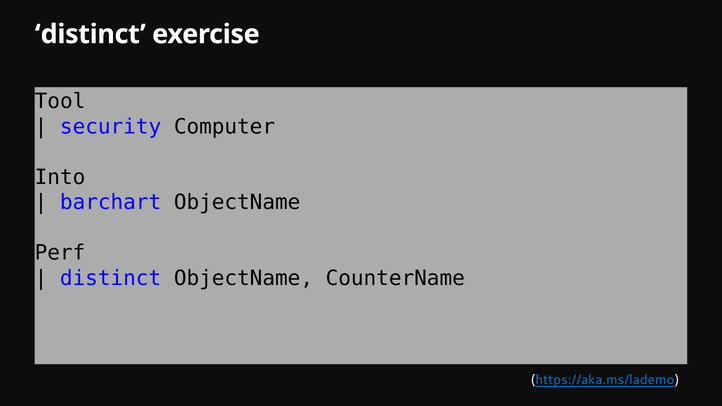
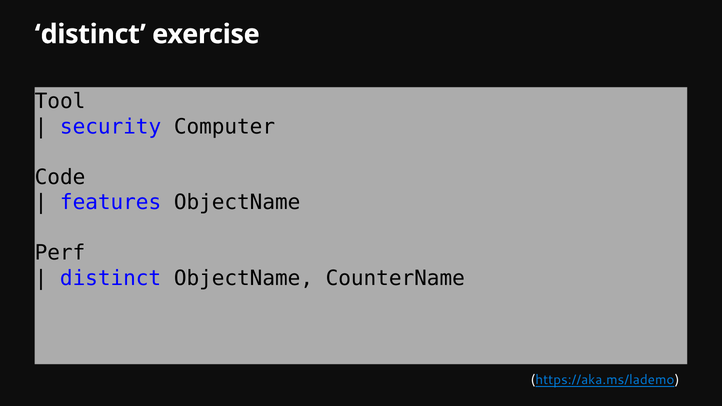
Into: Into -> Code
barchart: barchart -> features
